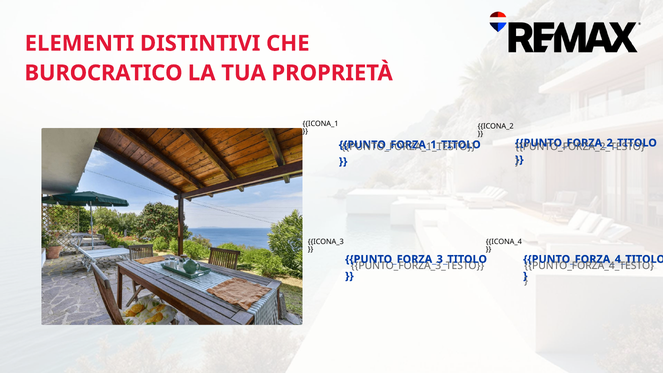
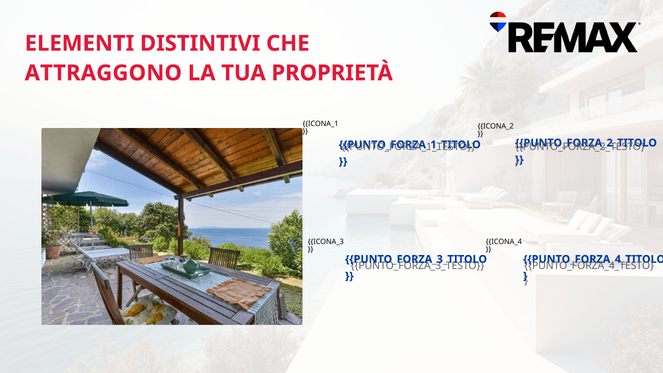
BUROCRATICO: BUROCRATICO -> ATTRAGGONO
